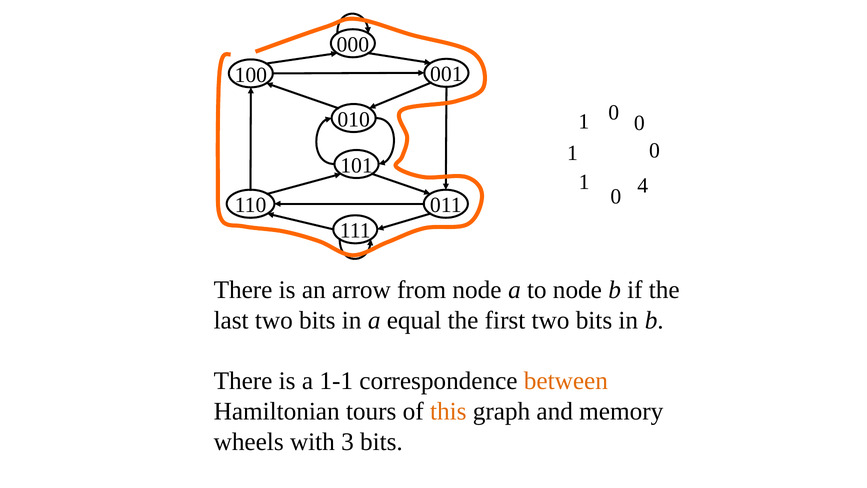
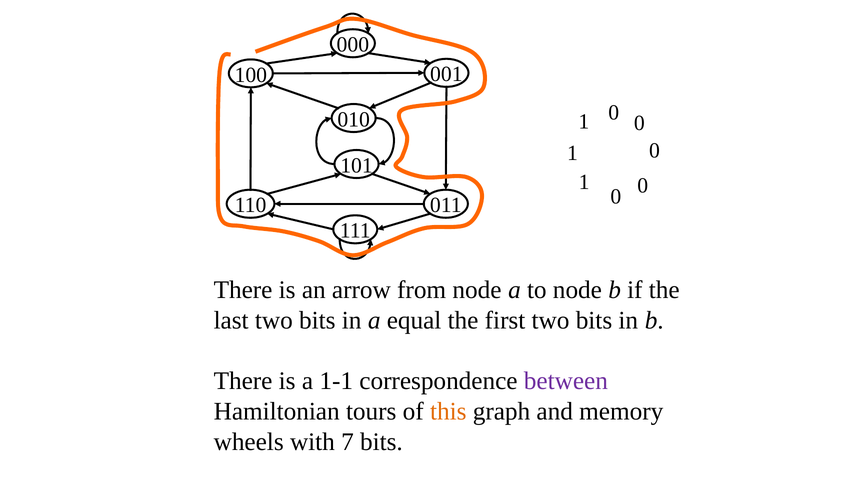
1 4: 4 -> 0
between colour: orange -> purple
3: 3 -> 7
